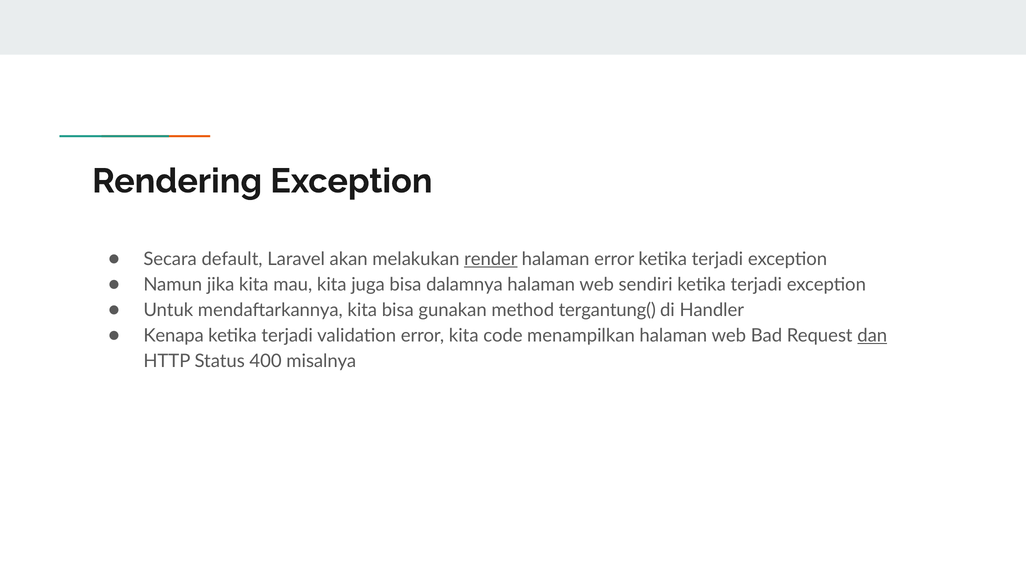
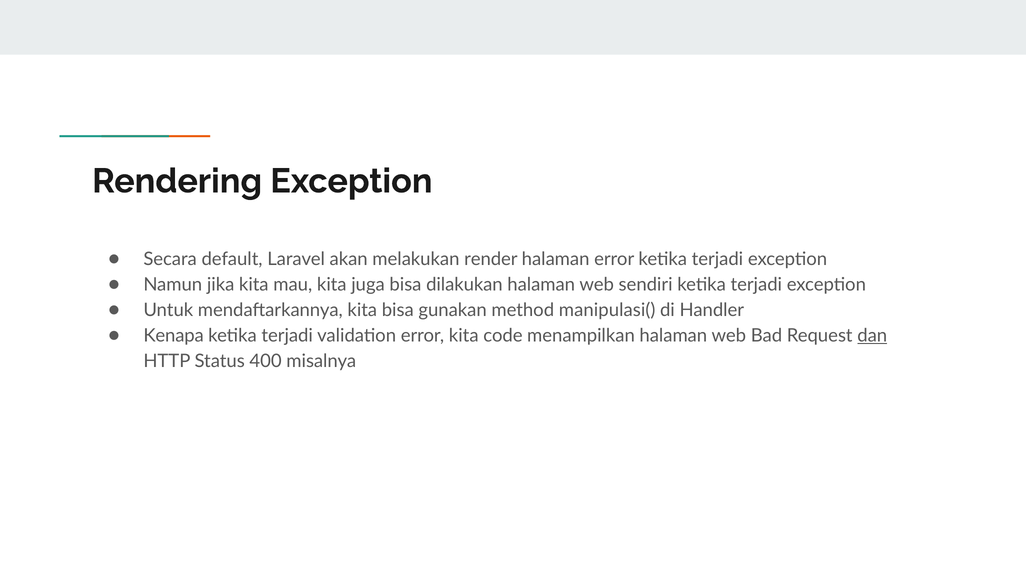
render underline: present -> none
dalamnya: dalamnya -> dilakukan
tergantung(: tergantung( -> manipulasi(
